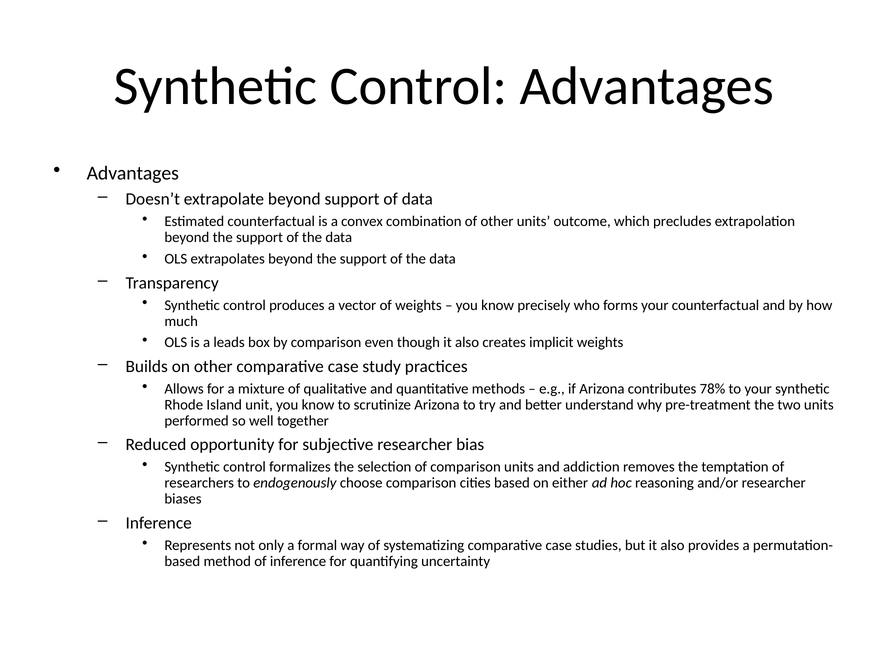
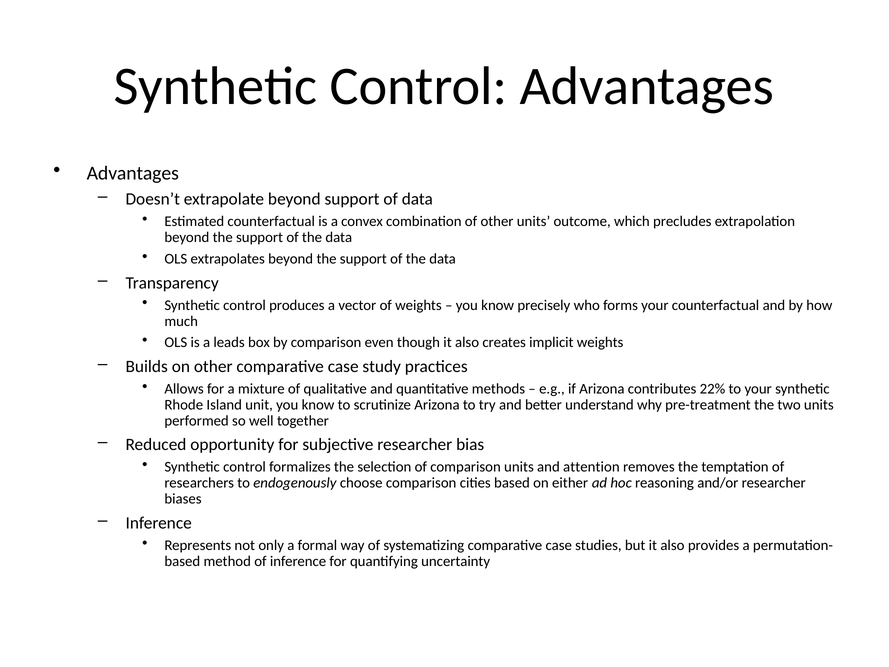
78%: 78% -> 22%
addiction: addiction -> attention
